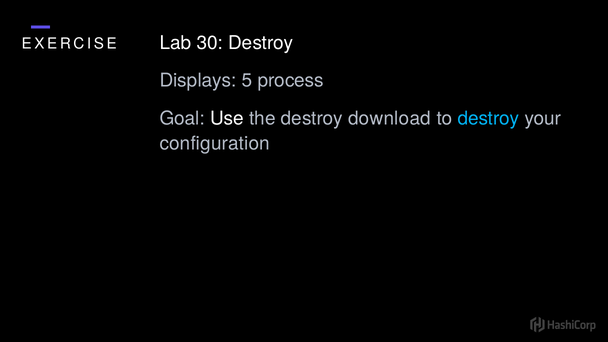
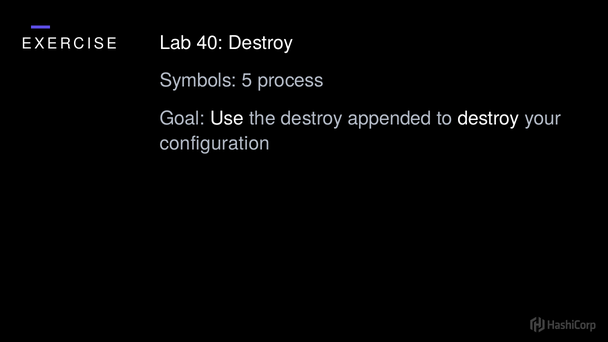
30: 30 -> 40
Displays: Displays -> Symbols
download: download -> appended
destroy at (488, 118) colour: light blue -> white
